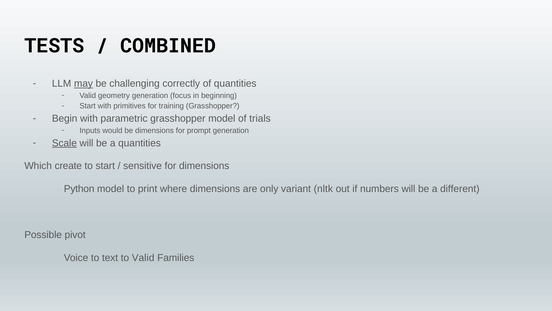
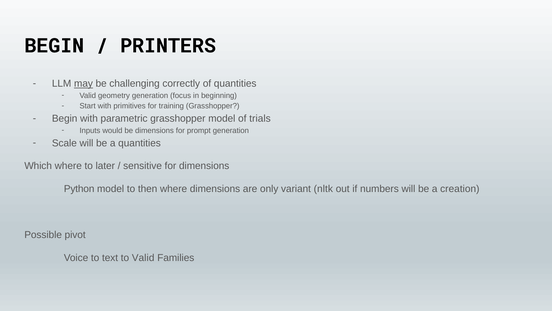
TESTS at (54, 46): TESTS -> BEGIN
COMBINED: COMBINED -> PRINTERS
Scale underline: present -> none
Which create: create -> where
to start: start -> later
print: print -> then
different: different -> creation
